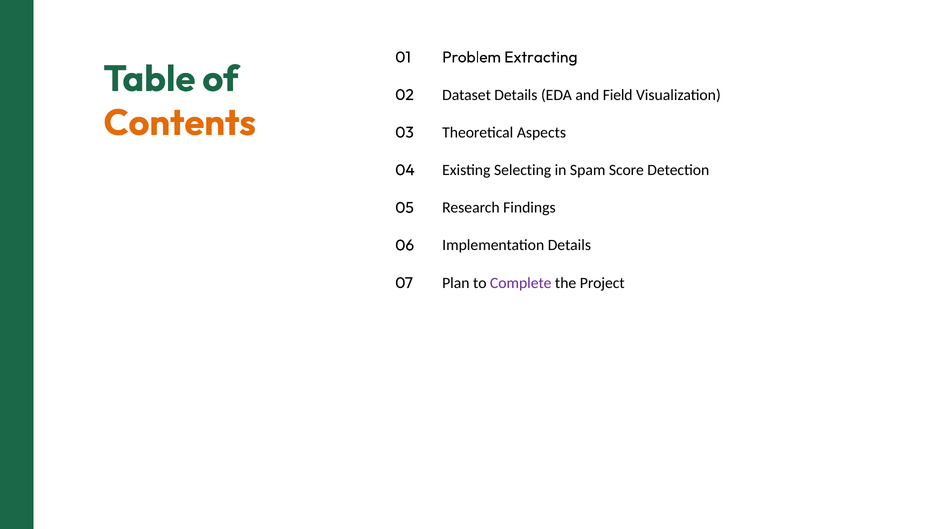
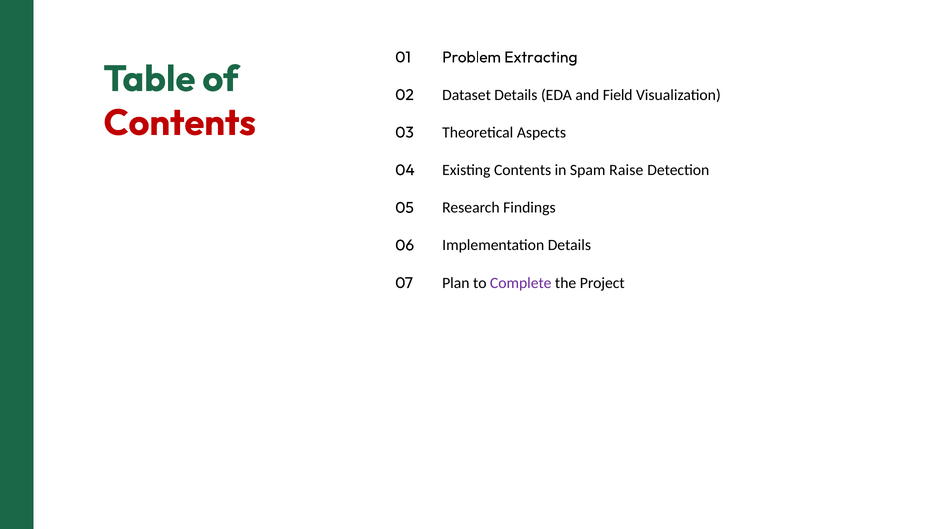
Contents at (180, 123) colour: orange -> red
Existing Selecting: Selecting -> Contents
Score: Score -> Raise
